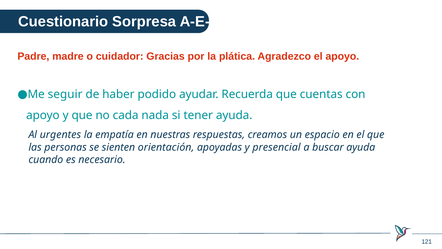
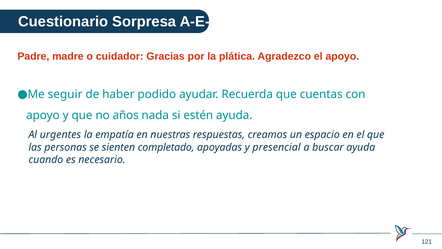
cada: cada -> años
tener: tener -> estén
orientación: orientación -> completado
